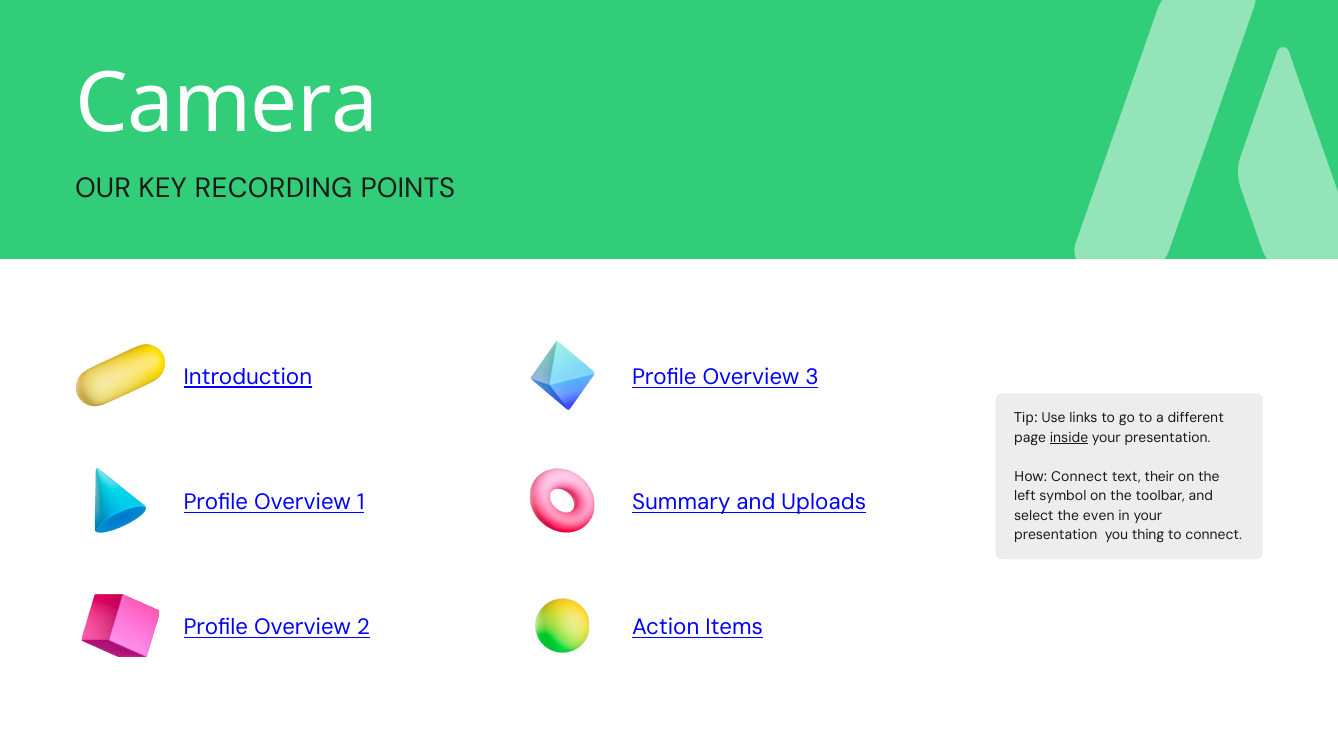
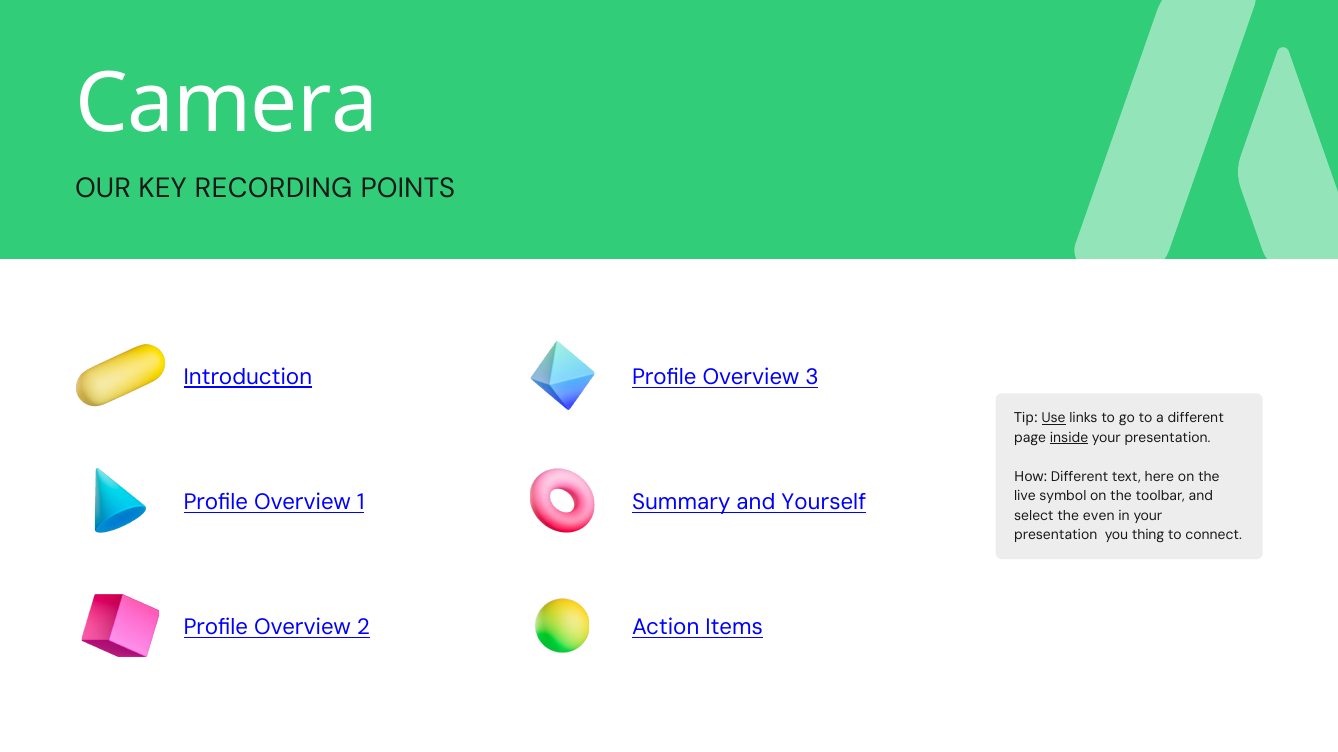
Use underline: none -> present
How Connect: Connect -> Different
their: their -> here
left: left -> live
Uploads: Uploads -> Yourself
